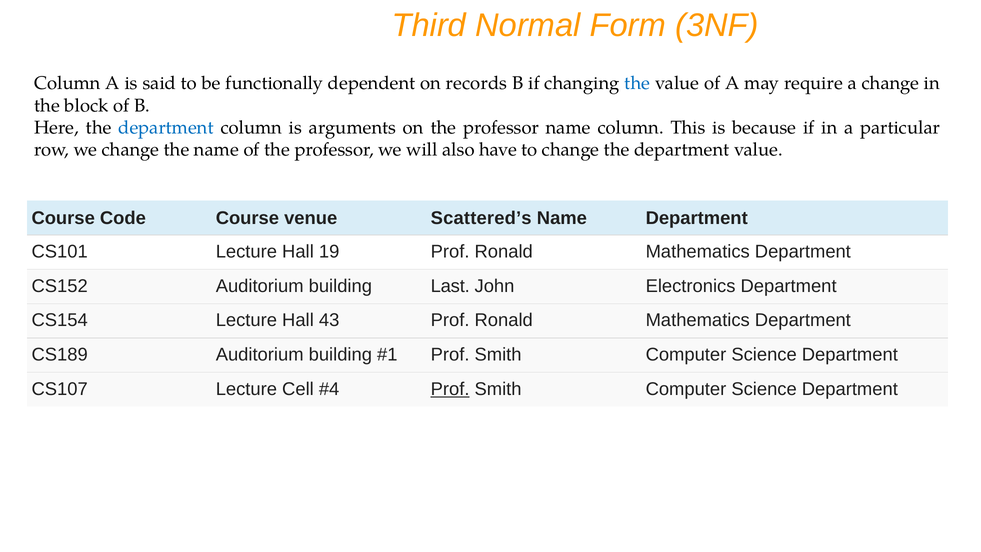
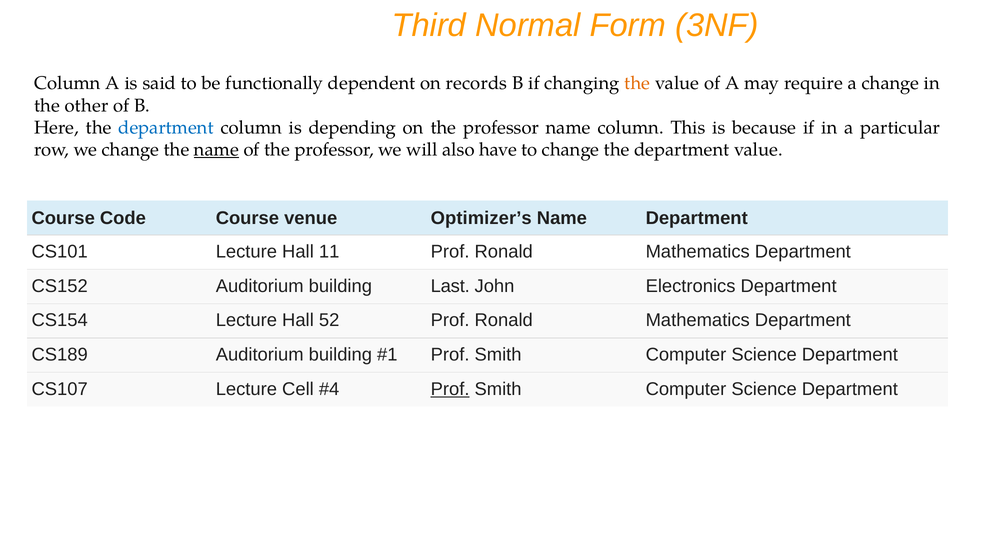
the at (637, 83) colour: blue -> orange
block: block -> other
arguments: arguments -> depending
name at (216, 150) underline: none -> present
Scattered’s: Scattered’s -> Optimizer’s
19: 19 -> 11
43: 43 -> 52
